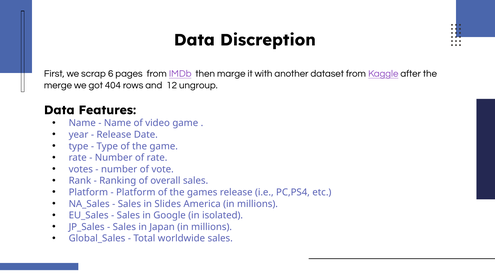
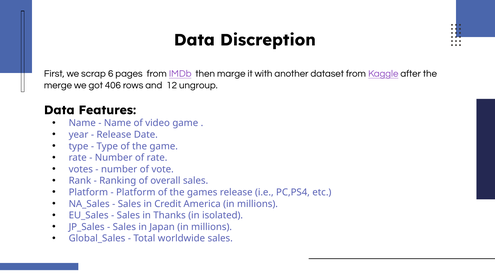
404: 404 -> 406
Slides: Slides -> Credit
Google: Google -> Thanks
